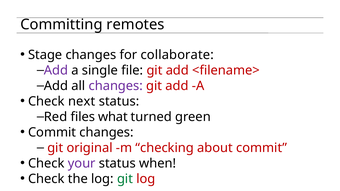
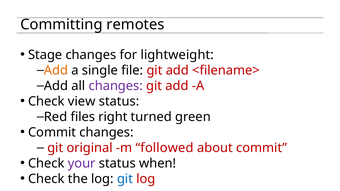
collaborate: collaborate -> lightweight
Add at (56, 70) colour: purple -> orange
next: next -> view
what: what -> right
checking: checking -> followed
git at (125, 179) colour: green -> blue
